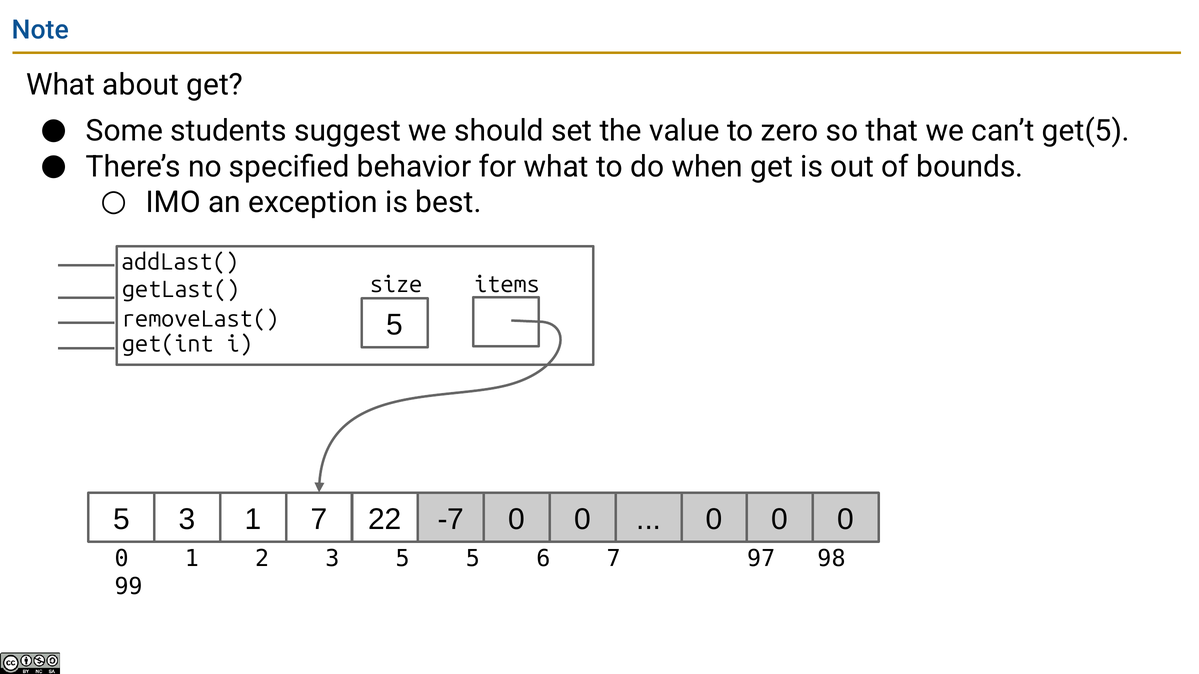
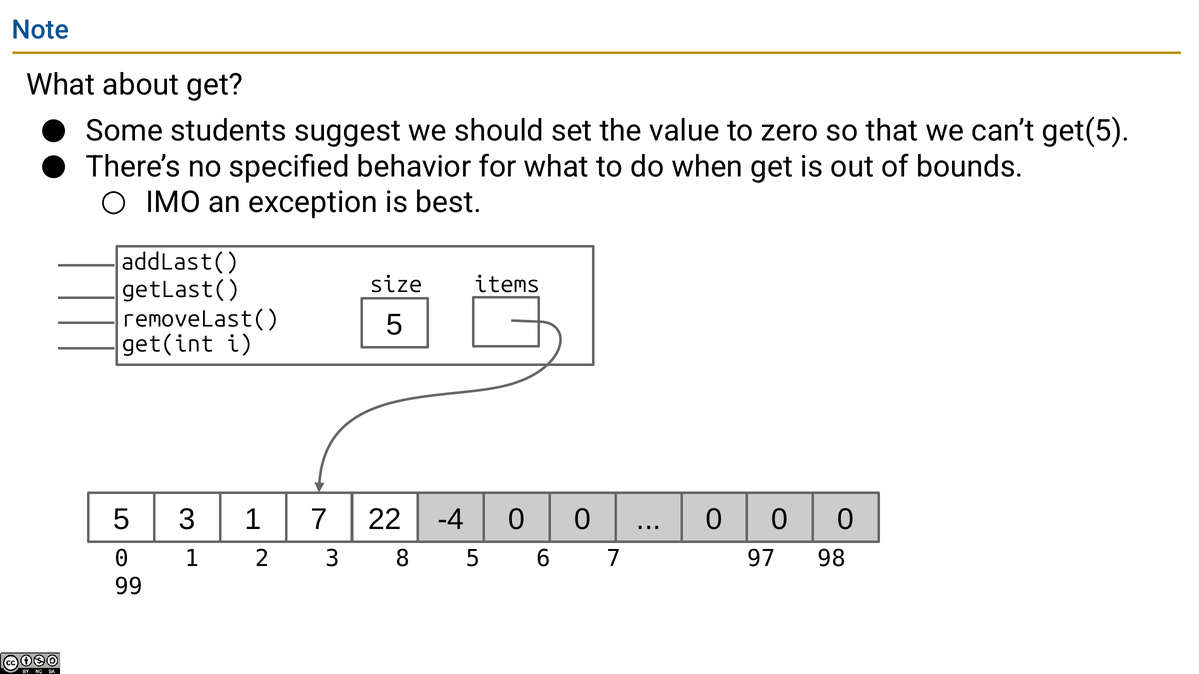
-7: -7 -> -4
3 5: 5 -> 8
